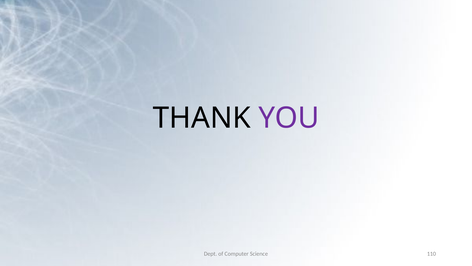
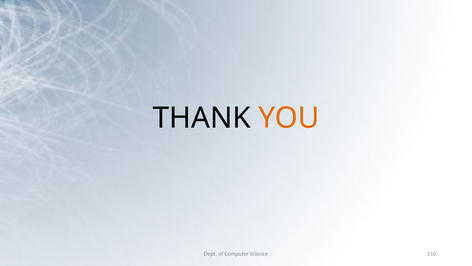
YOU colour: purple -> orange
